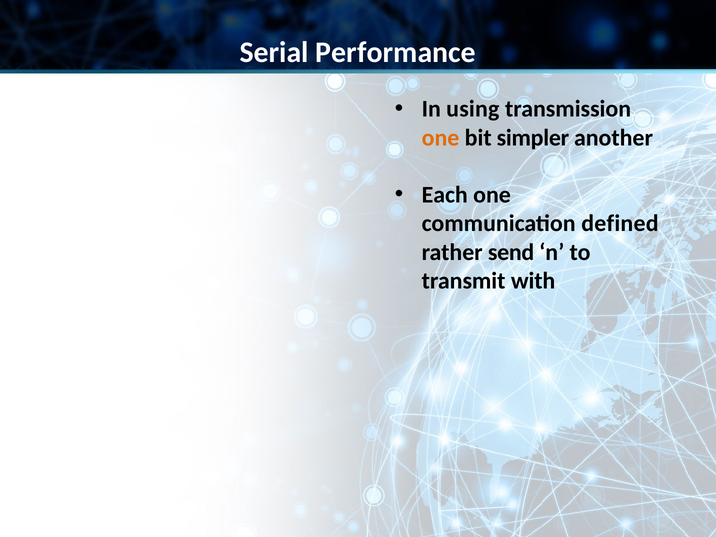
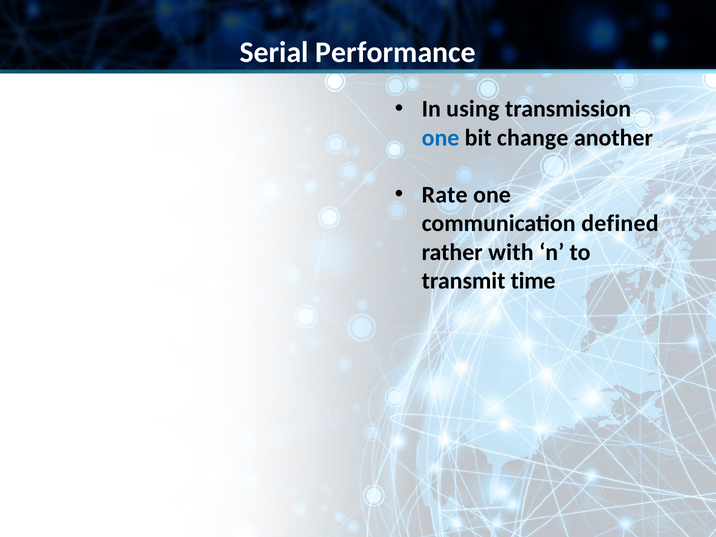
one at (440, 138) colour: orange -> blue
simpler: simpler -> change
Each: Each -> Rate
send: send -> with
with: with -> time
